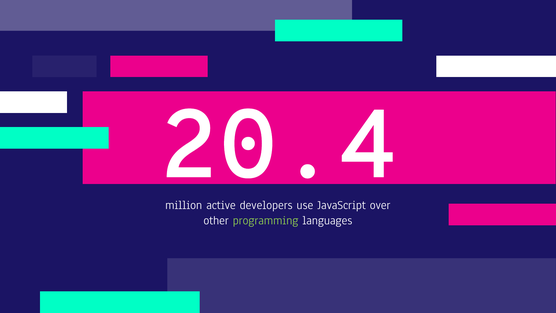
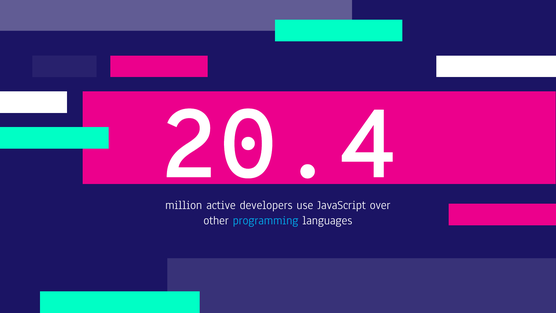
programming colour: light green -> light blue
